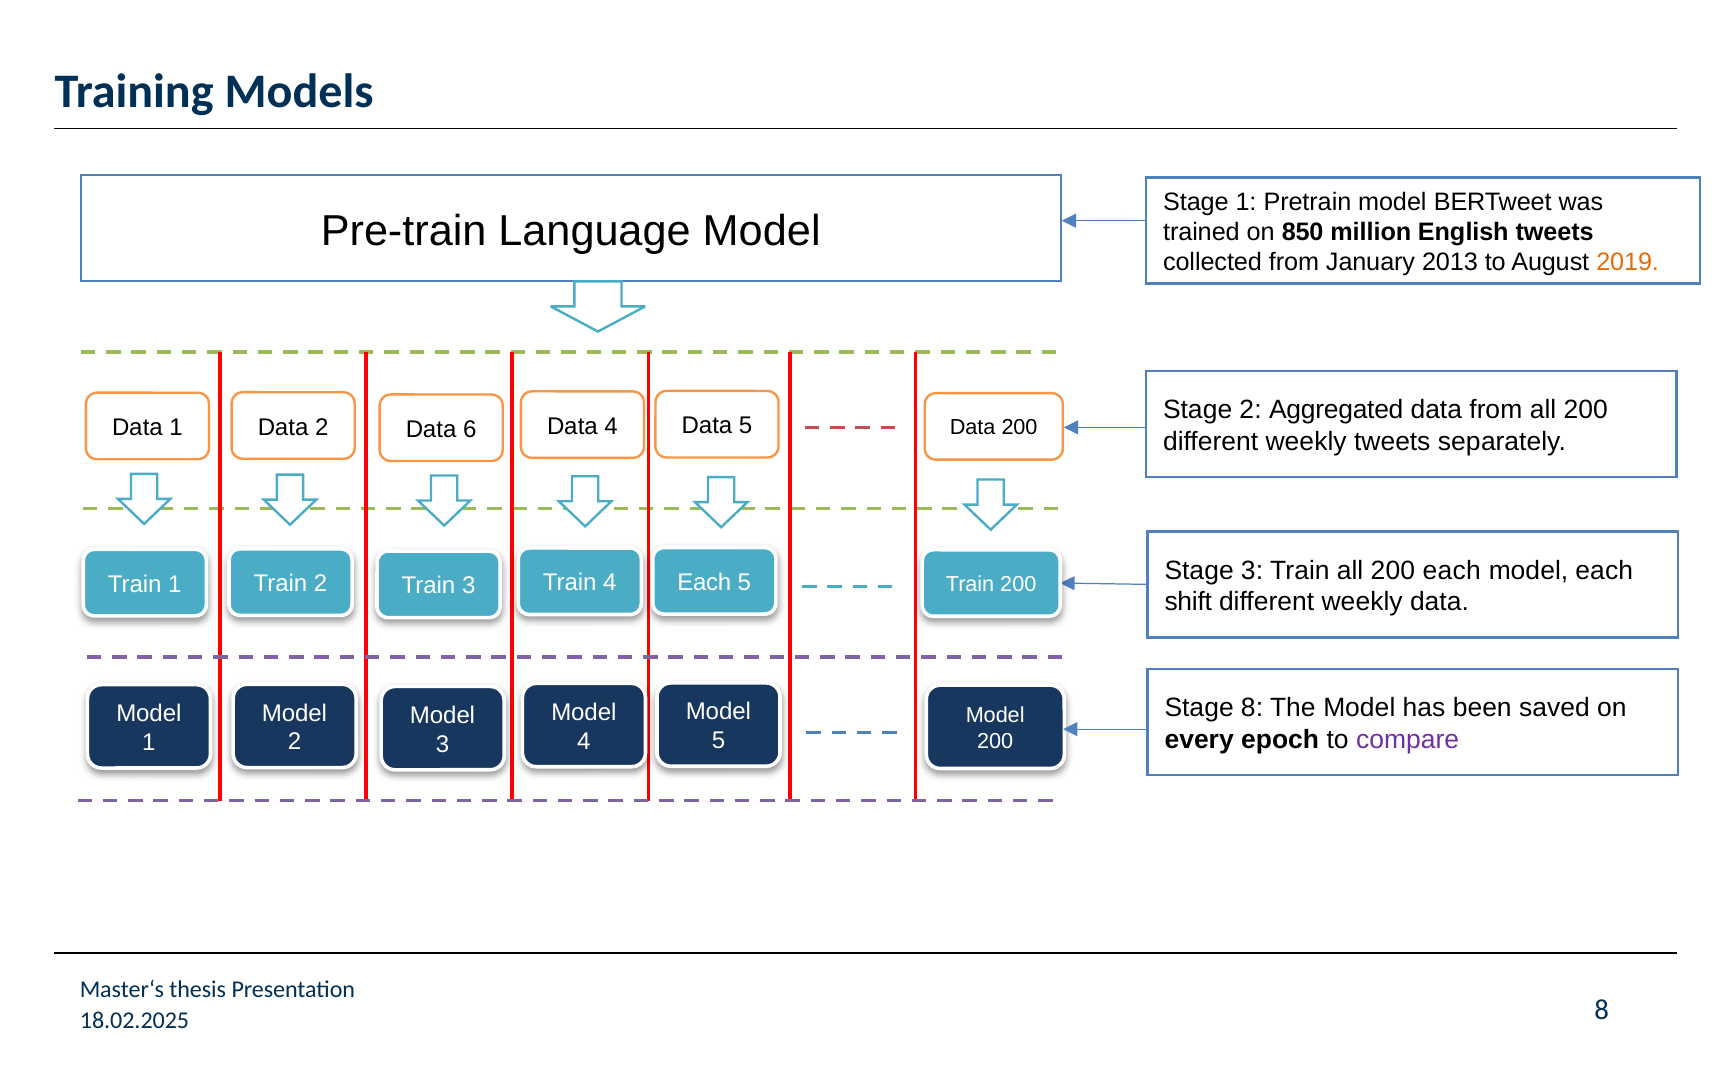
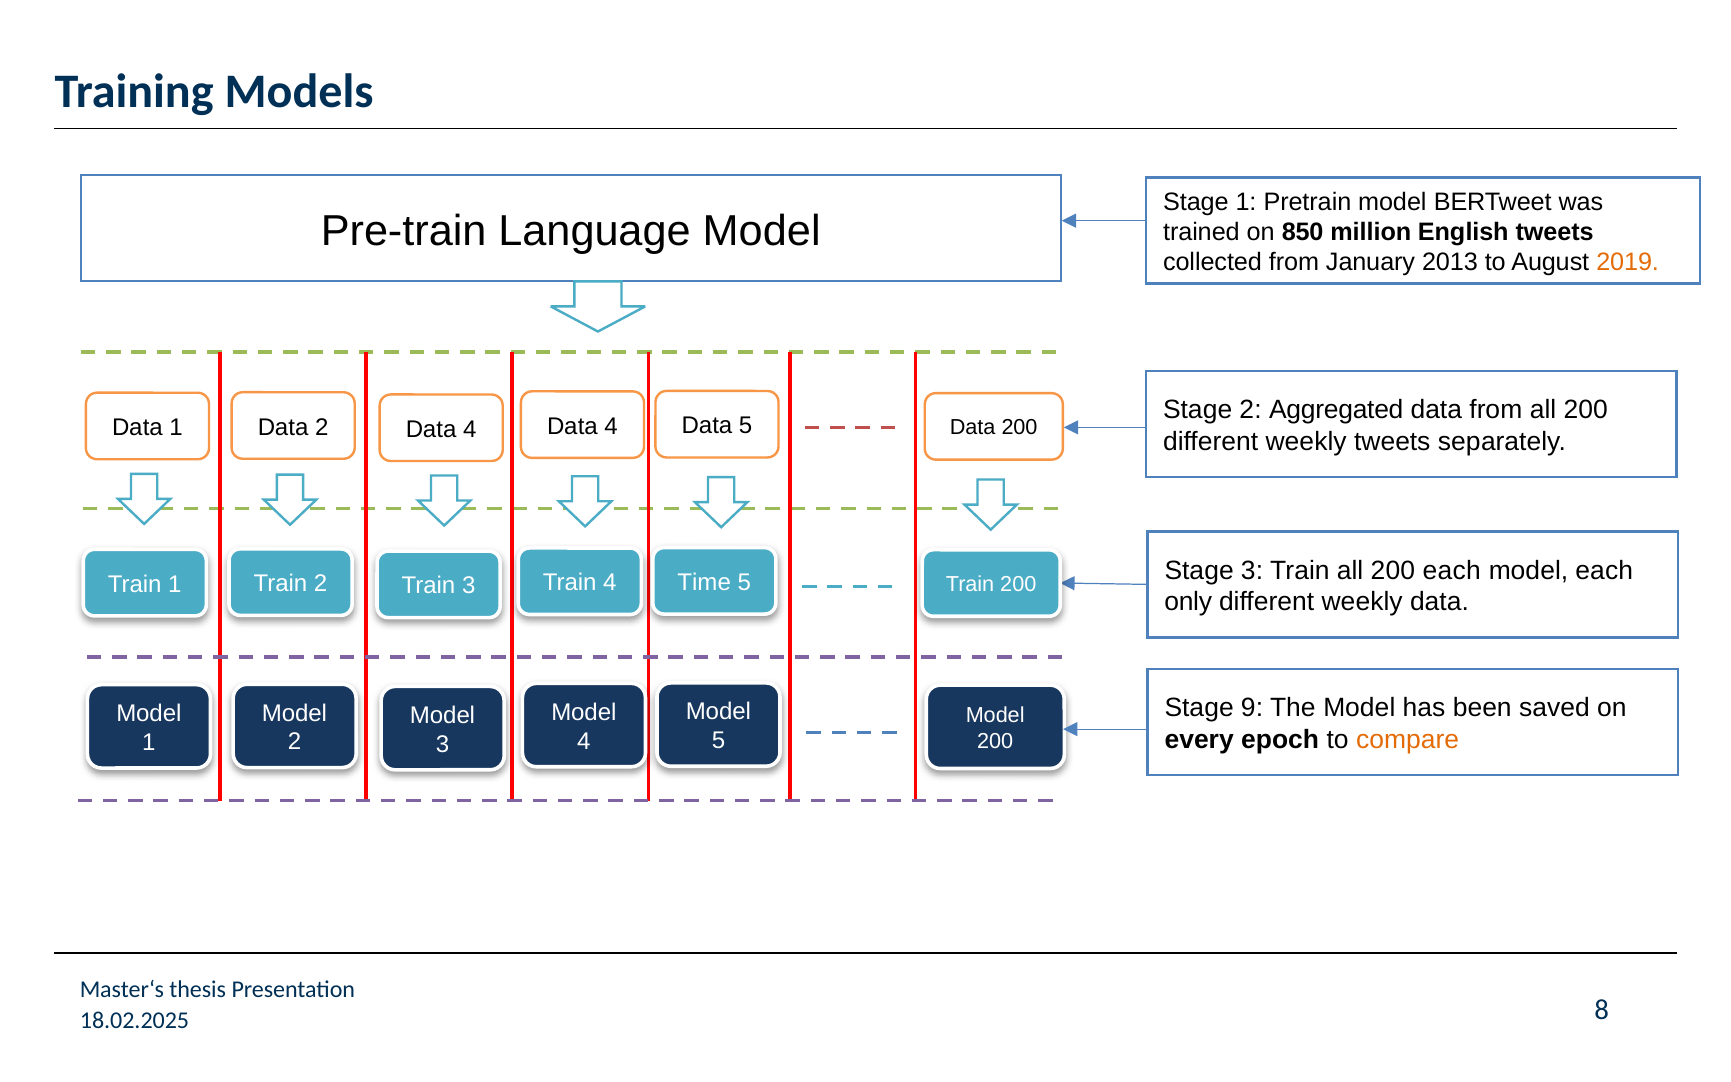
2 Data 6: 6 -> 4
4 Each: Each -> Time
shift: shift -> only
Stage 8: 8 -> 9
compare colour: purple -> orange
